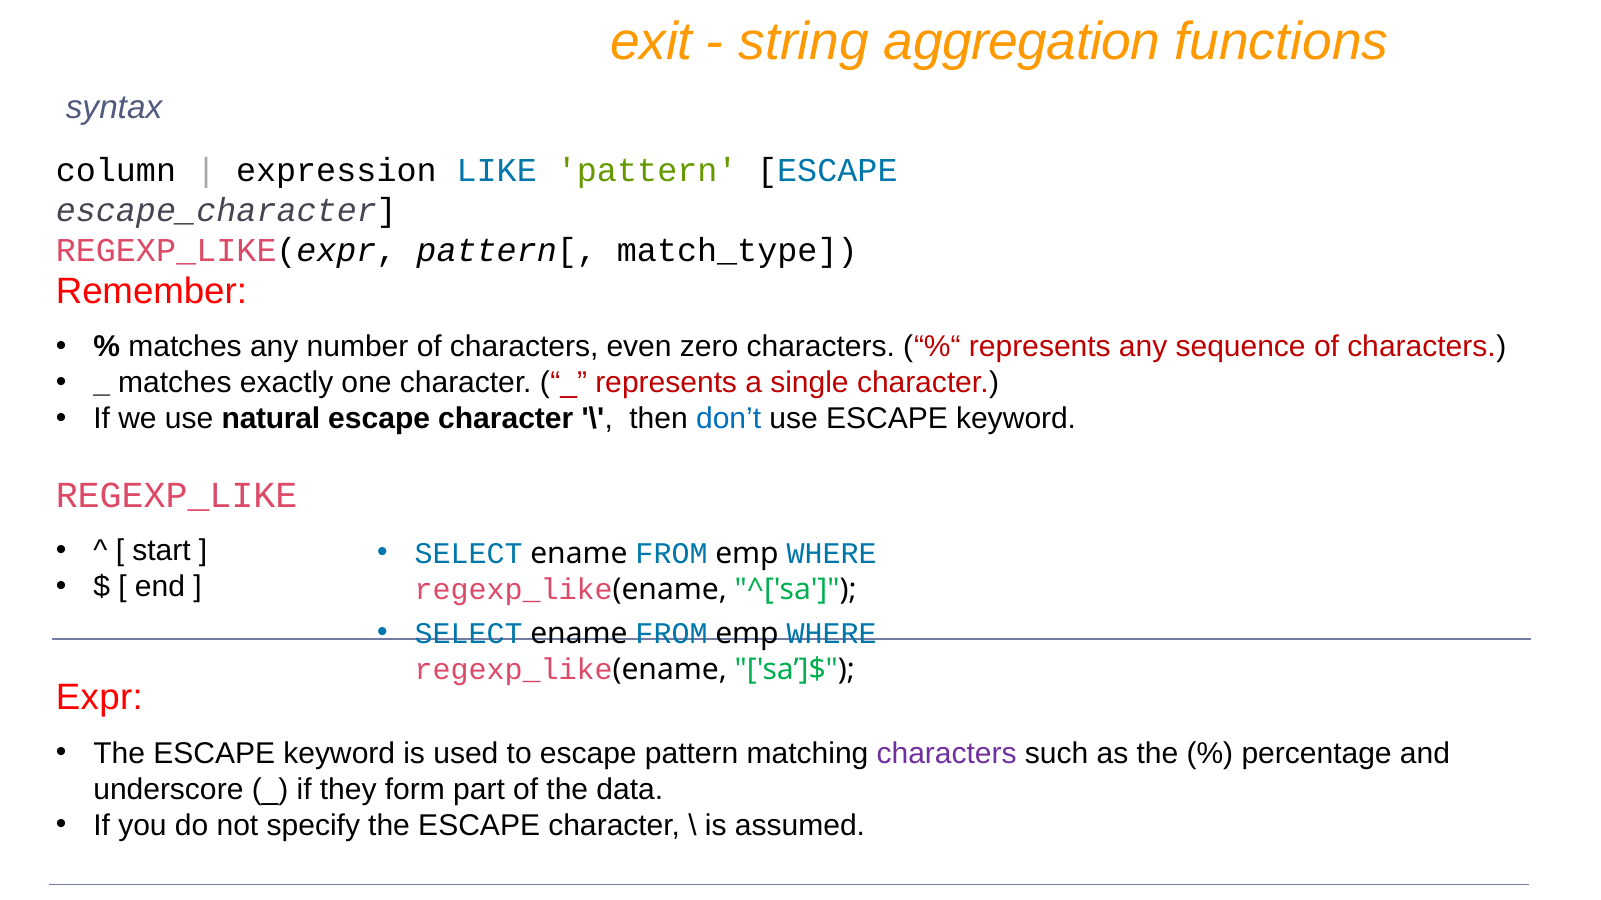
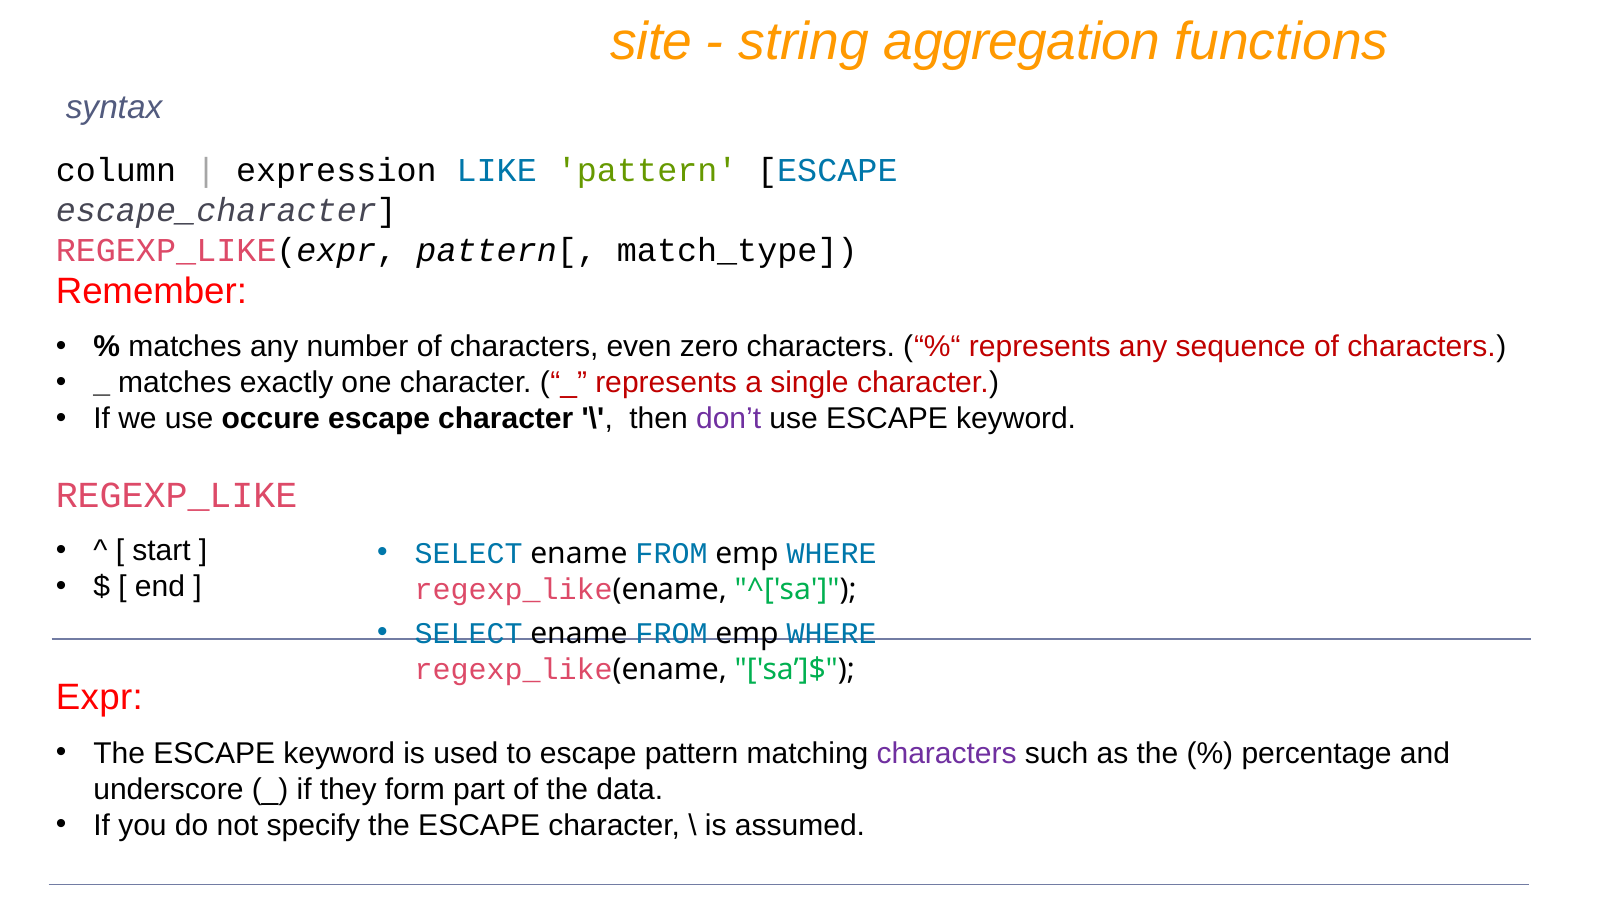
exit: exit -> site
natural: natural -> occure
don’t colour: blue -> purple
